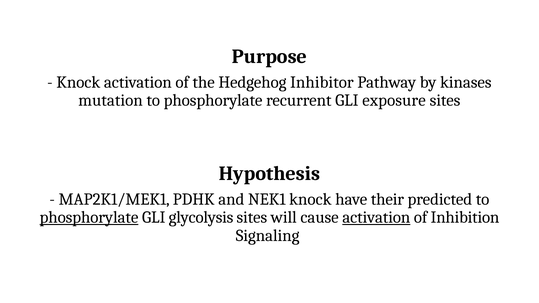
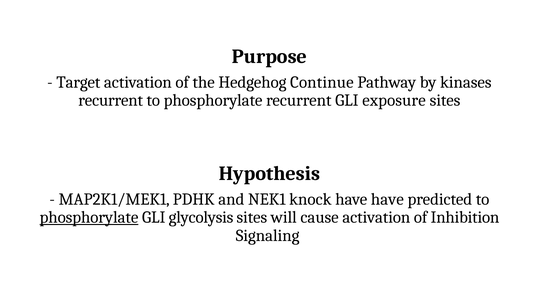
Knock at (78, 82): Knock -> Target
Inhibitor: Inhibitor -> Continue
mutation at (111, 100): mutation -> recurrent
have their: their -> have
activation at (376, 218) underline: present -> none
